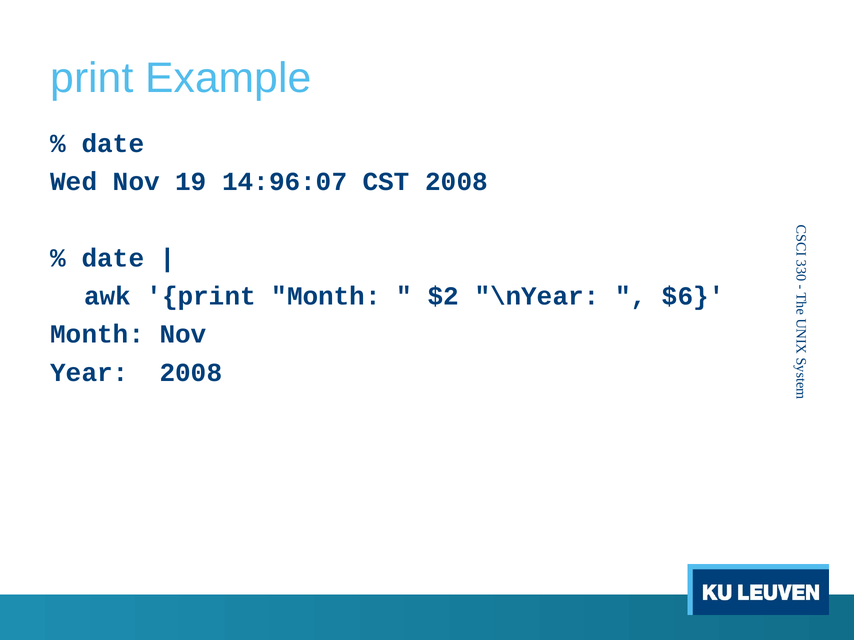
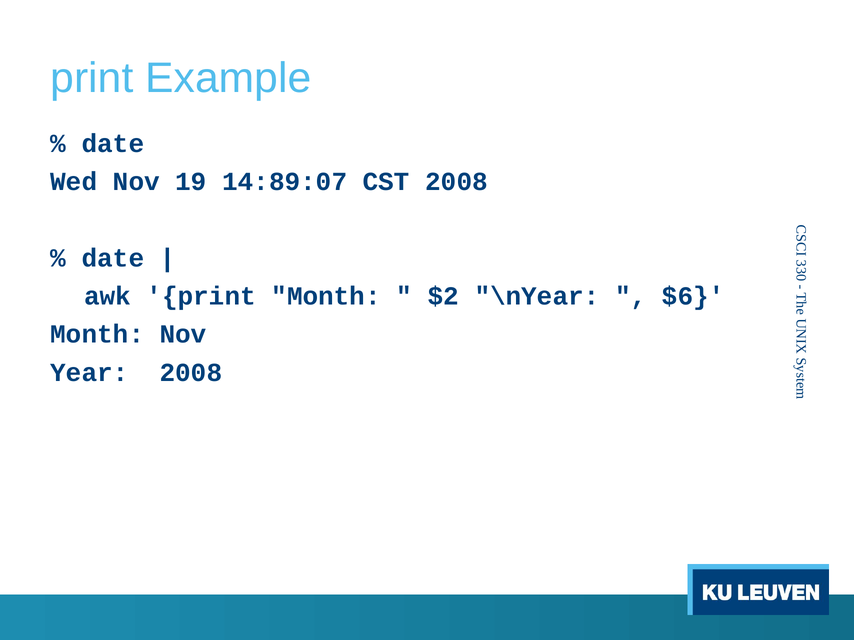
14:96:07: 14:96:07 -> 14:89:07
